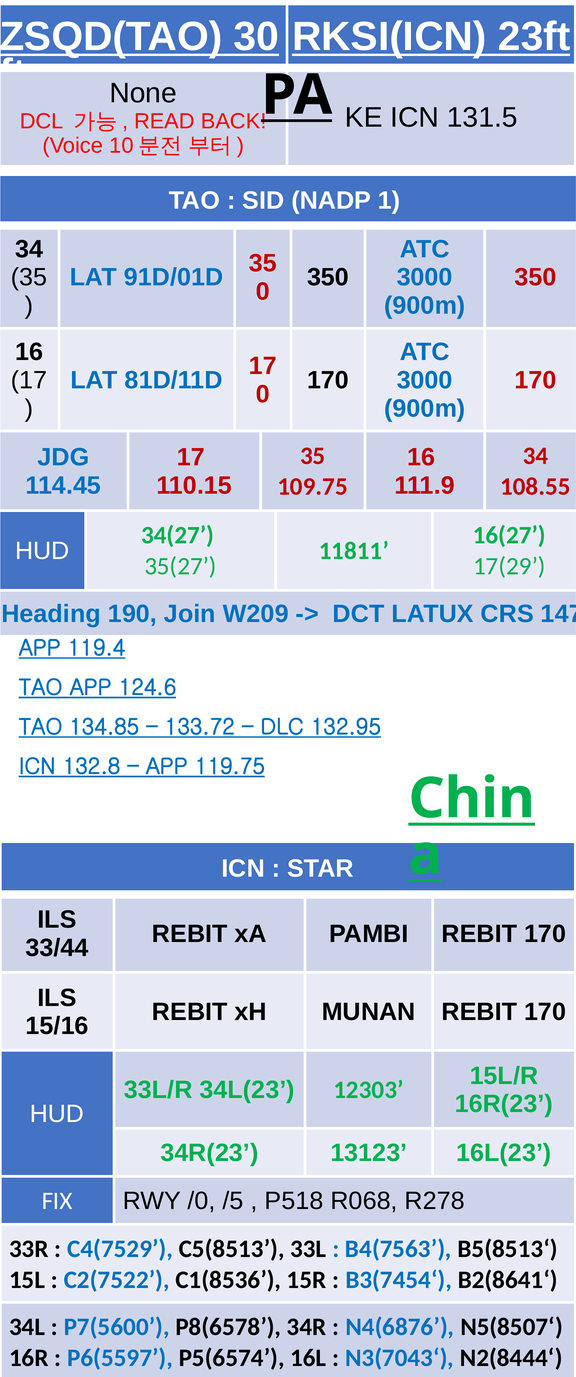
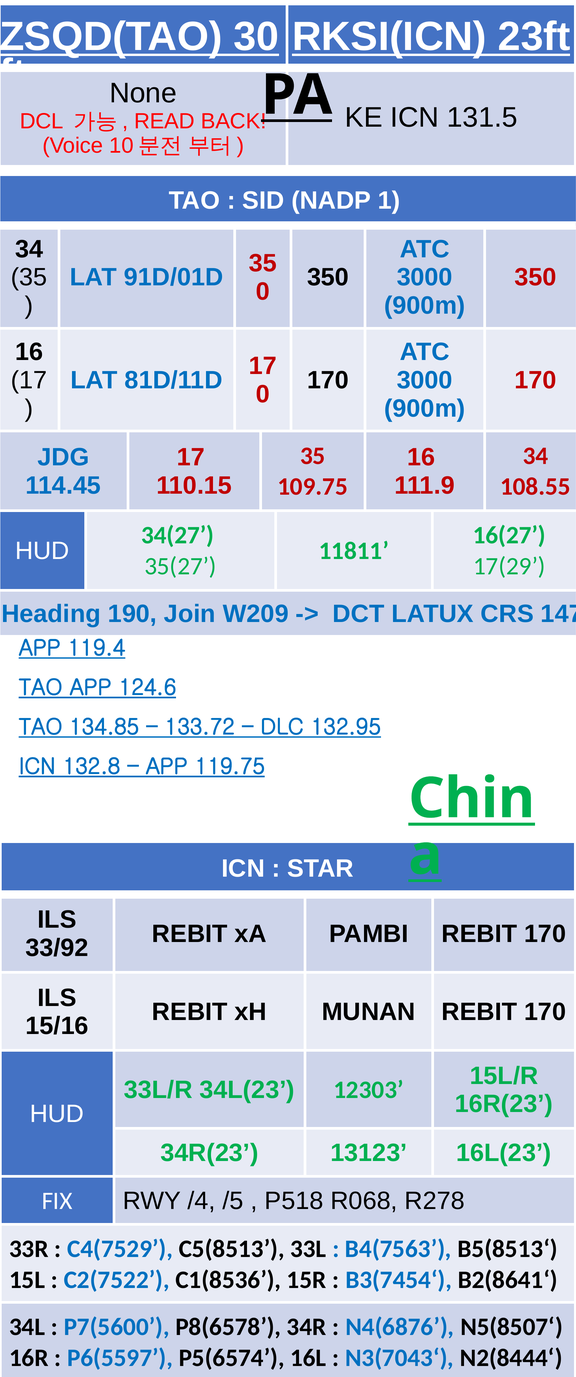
33/44: 33/44 -> 33/92
/0: /0 -> /4
